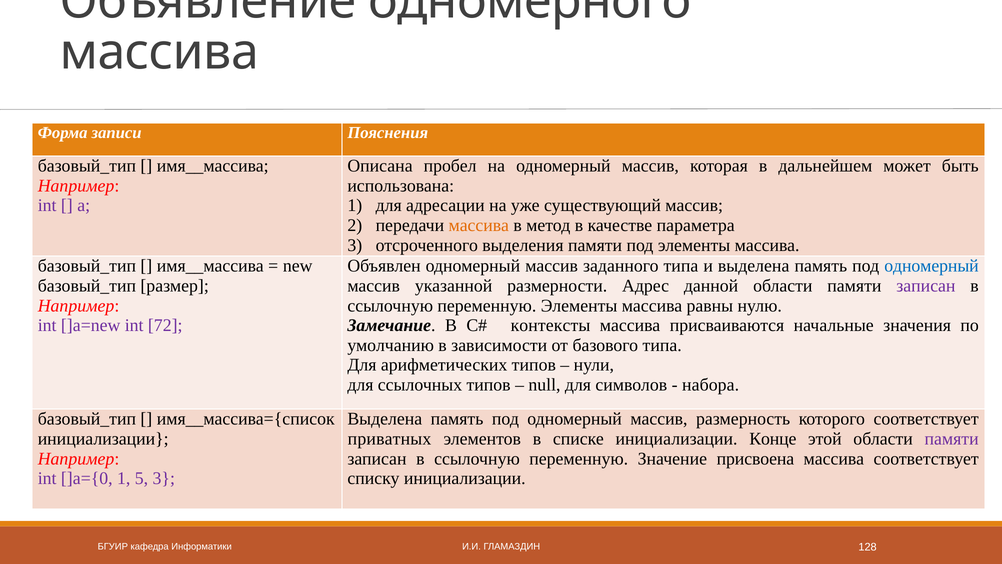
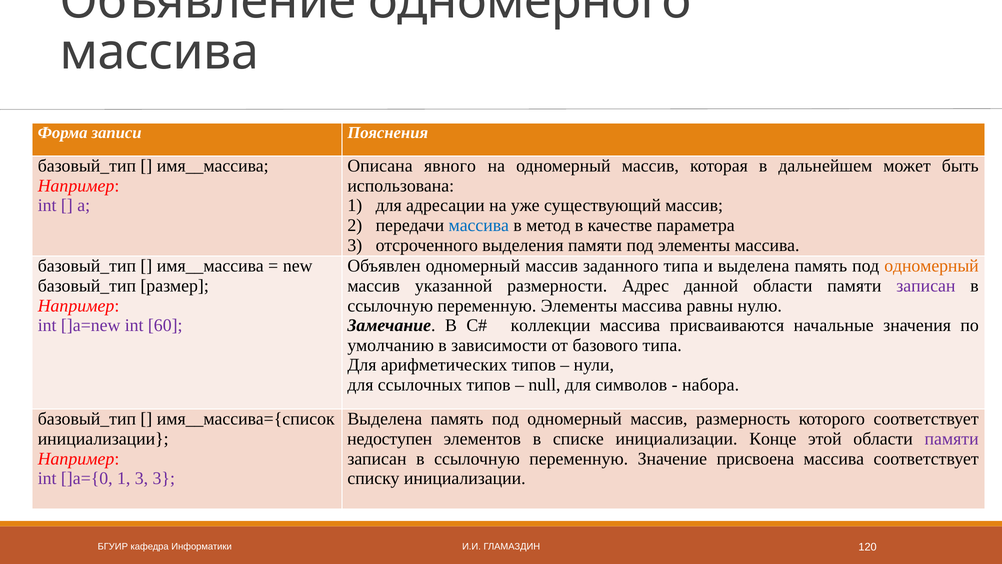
пробел: пробел -> явного
массива at (479, 225) colour: orange -> blue
одномерный at (932, 266) colour: blue -> orange
72: 72 -> 60
контексты: контексты -> коллекции
приватных: приватных -> недоступен
1 5: 5 -> 3
128: 128 -> 120
